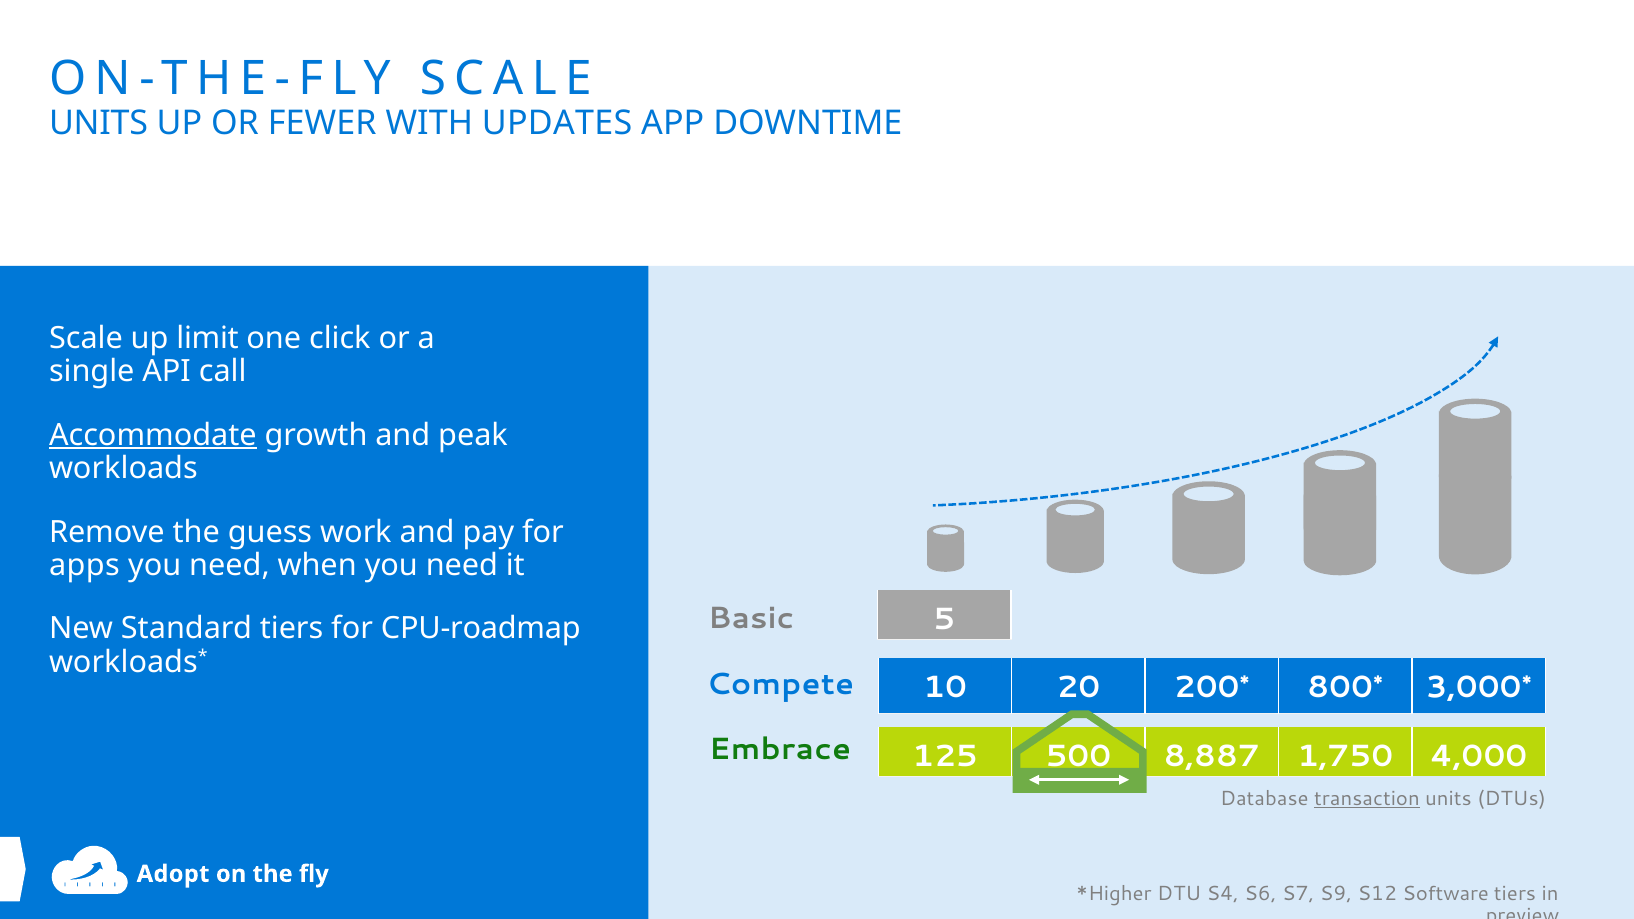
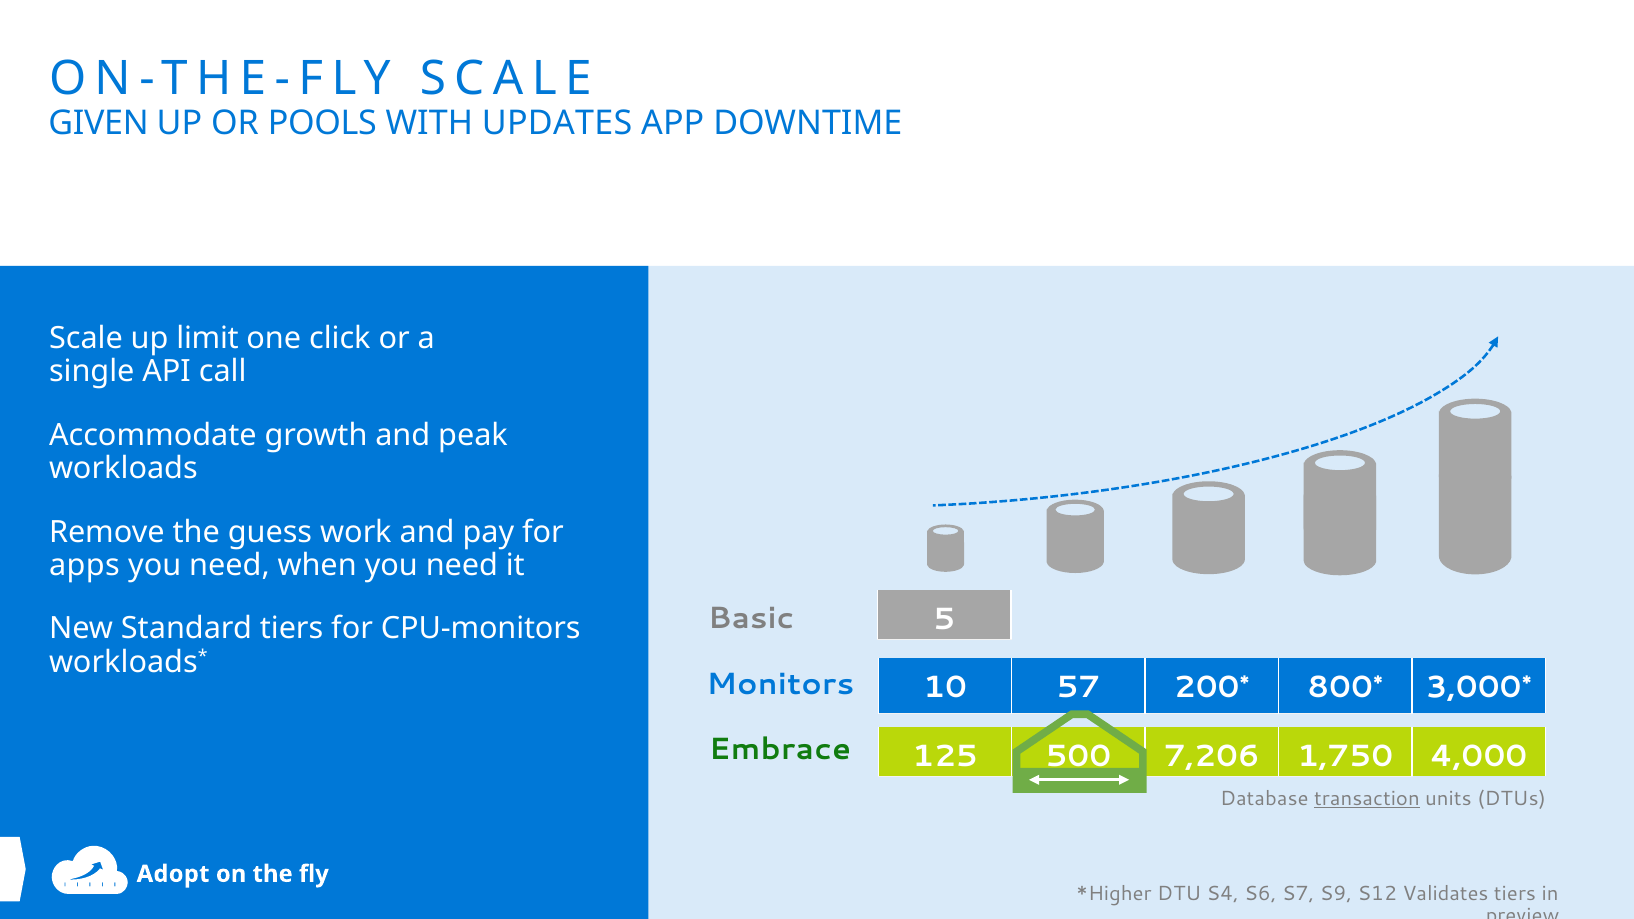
UNITS at (99, 123): UNITS -> GIVEN
FEWER: FEWER -> POOLS
Accommodate underline: present -> none
CPU-roadmap: CPU-roadmap -> CPU-monitors
Compete: Compete -> Monitors
20: 20 -> 57
8,887: 8,887 -> 7,206
Software: Software -> Validates
